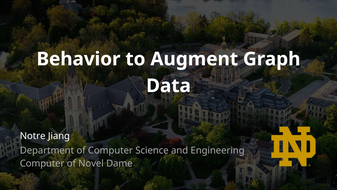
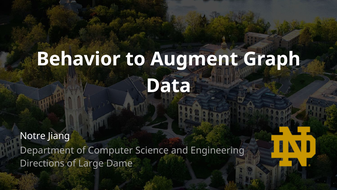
Computer at (42, 163): Computer -> Directions
Novel: Novel -> Large
